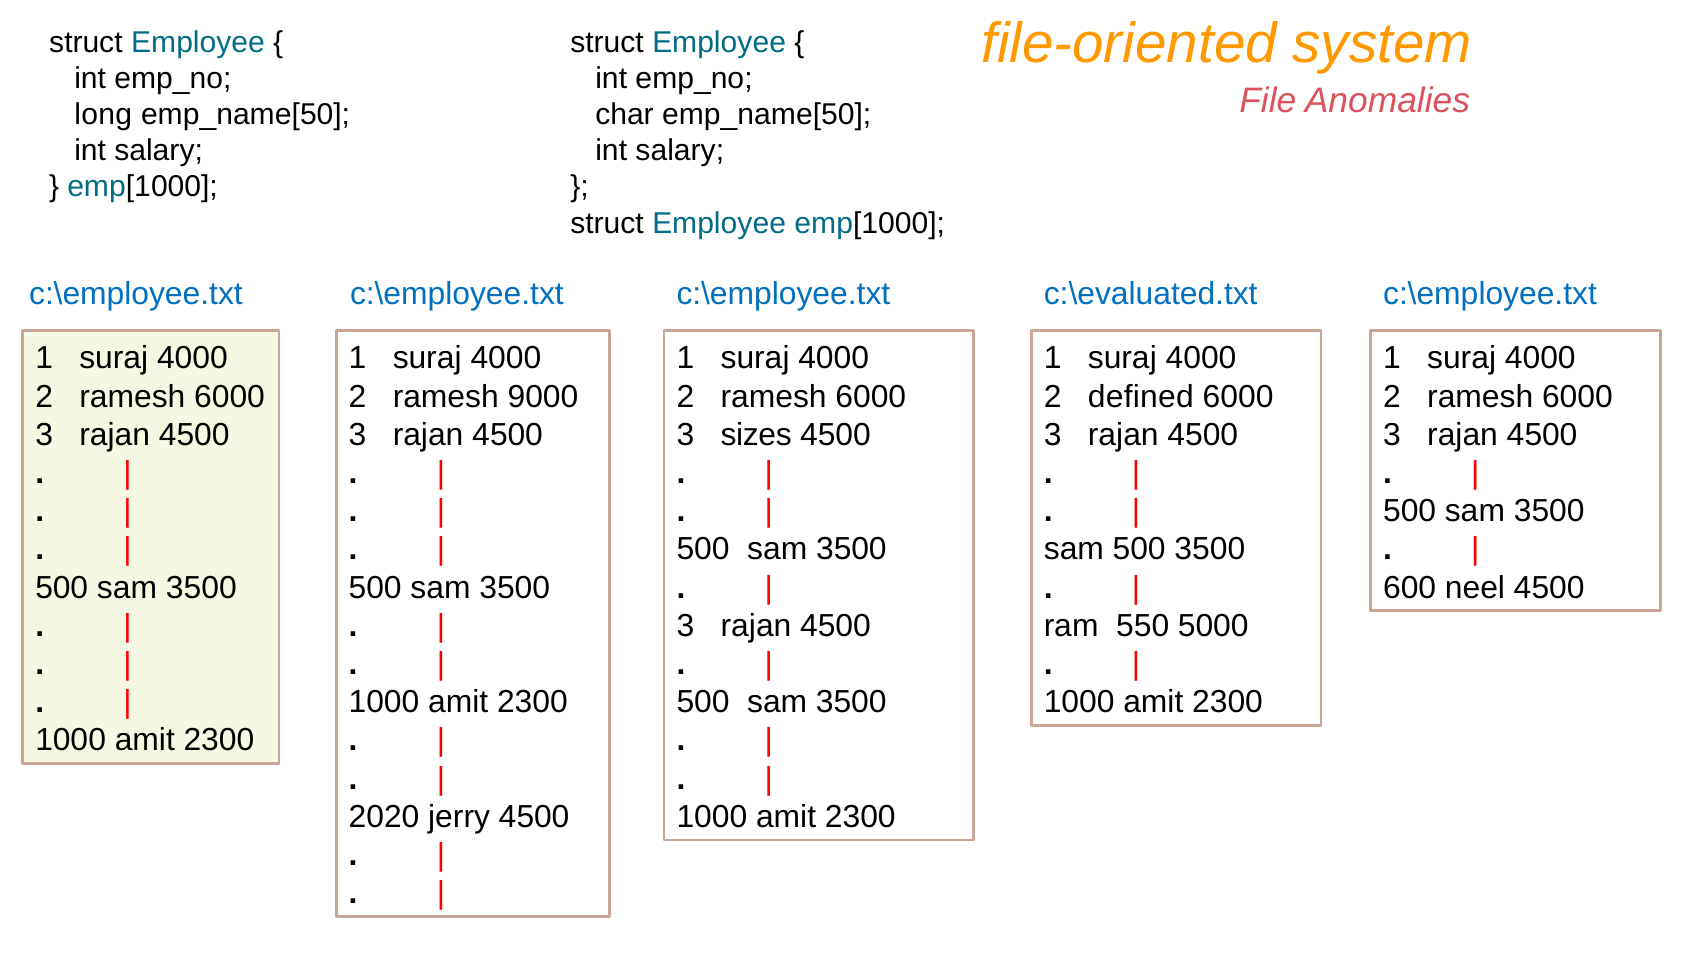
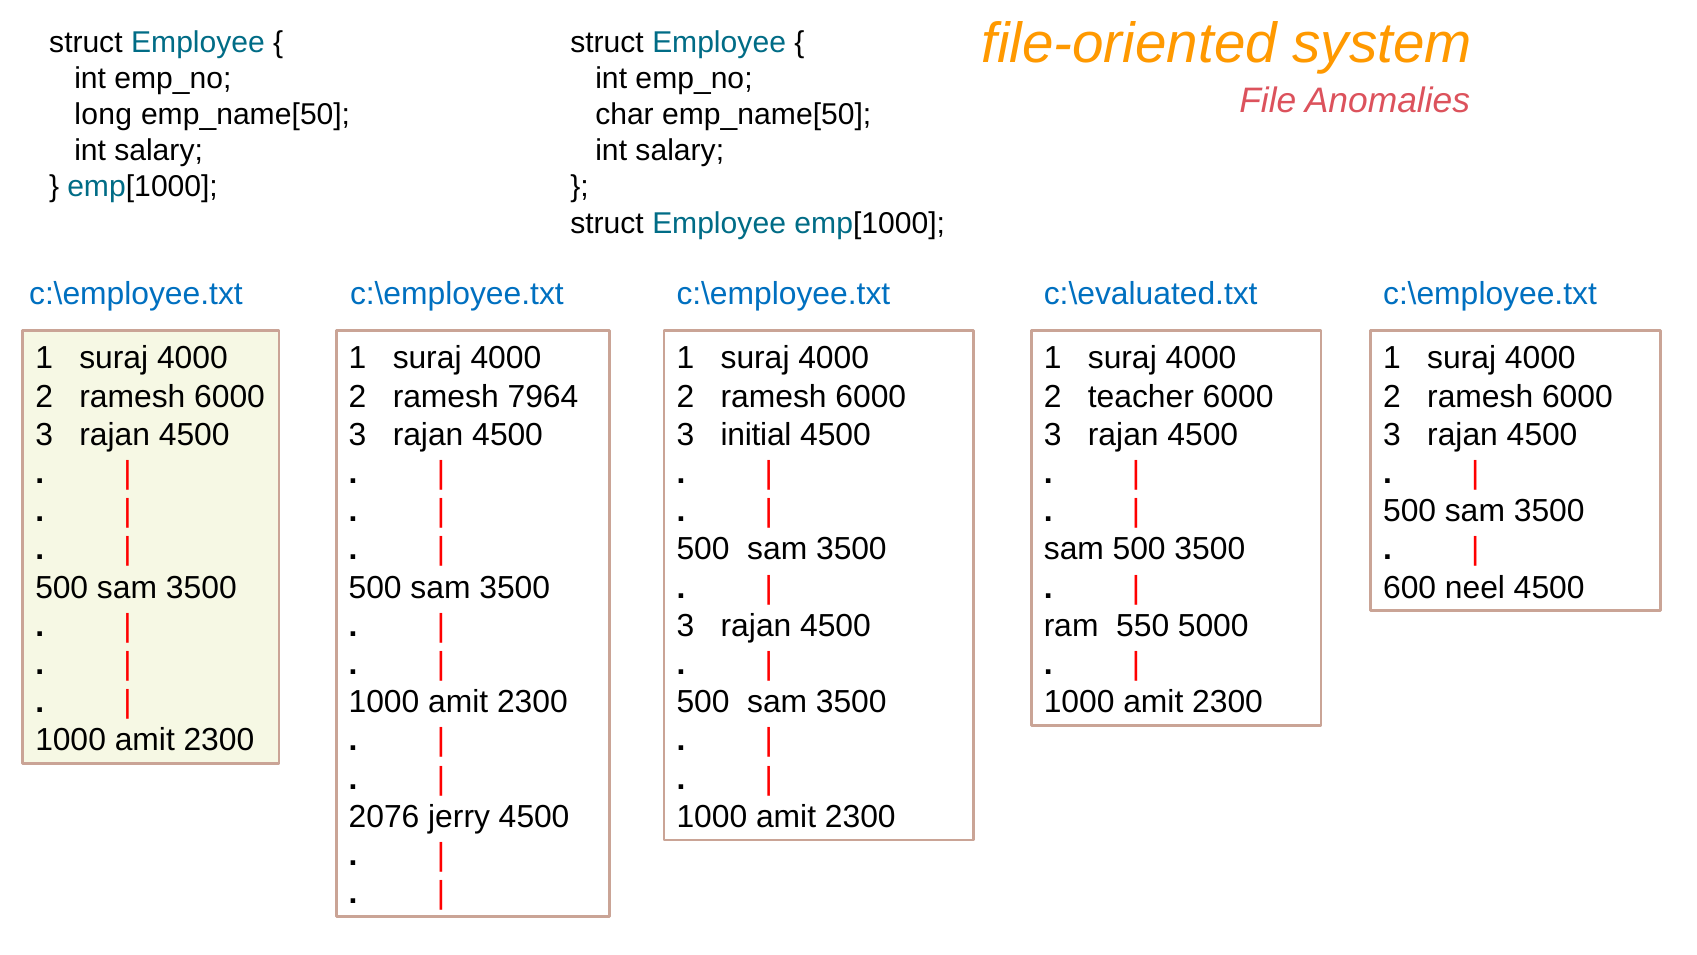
9000: 9000 -> 7964
defined: defined -> teacher
sizes: sizes -> initial
2020: 2020 -> 2076
